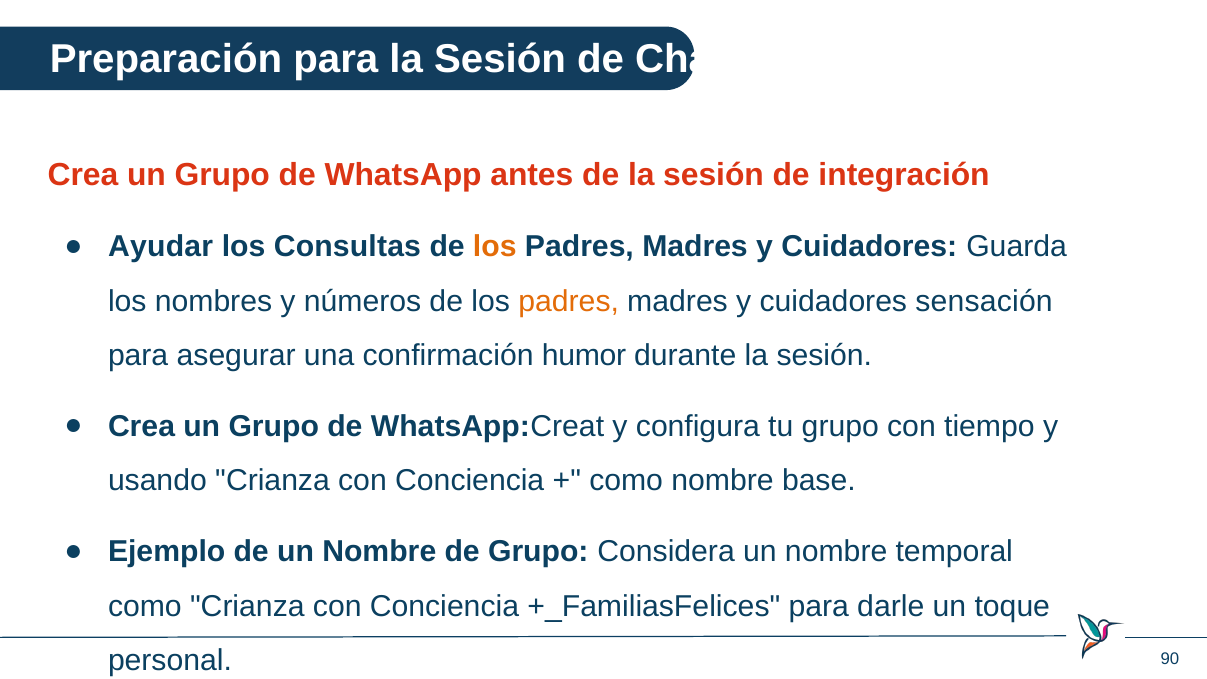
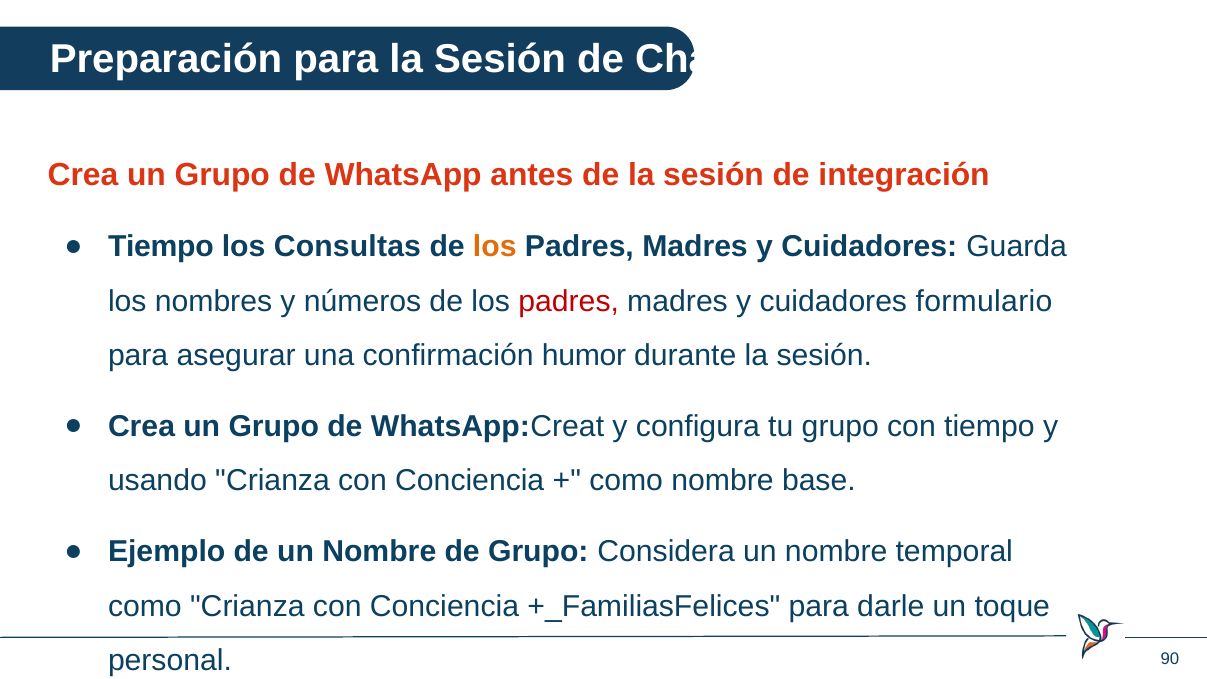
Ayudar at (161, 247): Ayudar -> Tiempo
padres at (569, 301) colour: orange -> red
sensación: sensación -> formulario
